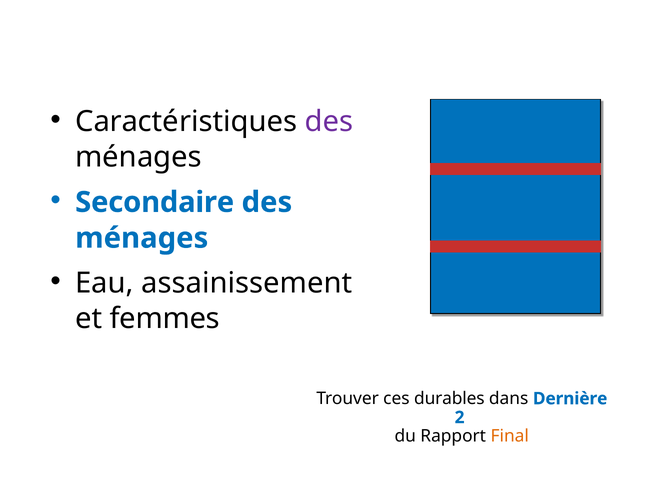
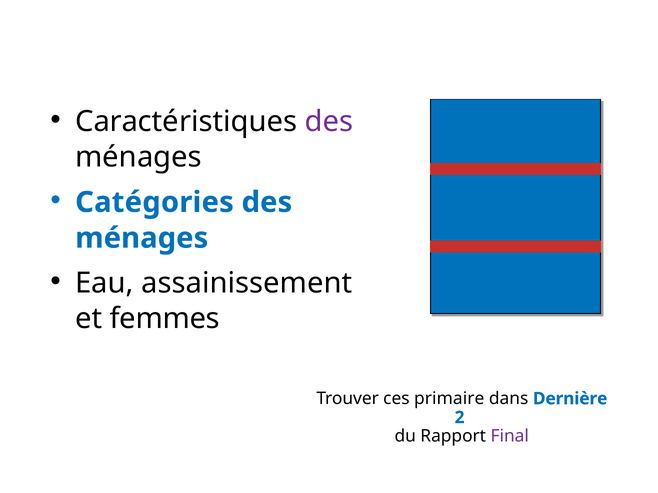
Secondaire: Secondaire -> Catégories
durables: durables -> primaire
Final colour: orange -> purple
